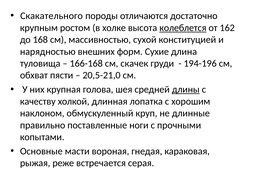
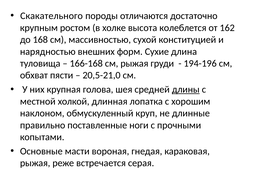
колеблется underline: present -> none
см скачек: скачек -> рыжая
качеству: качеству -> местной
